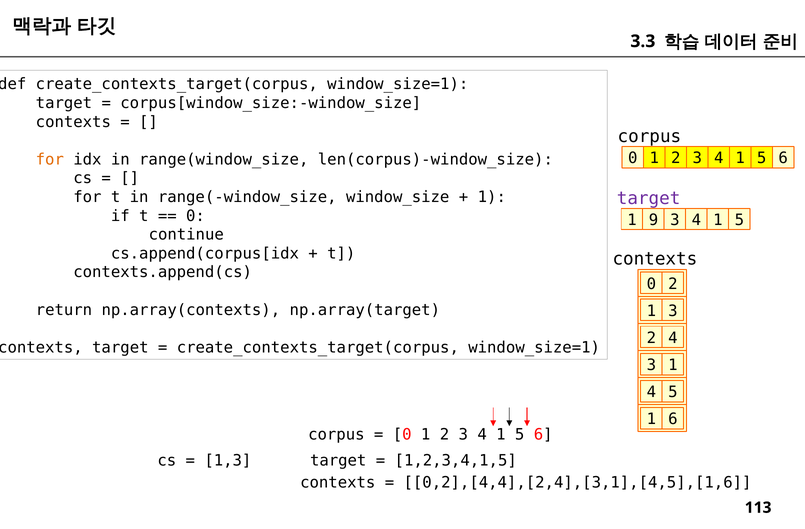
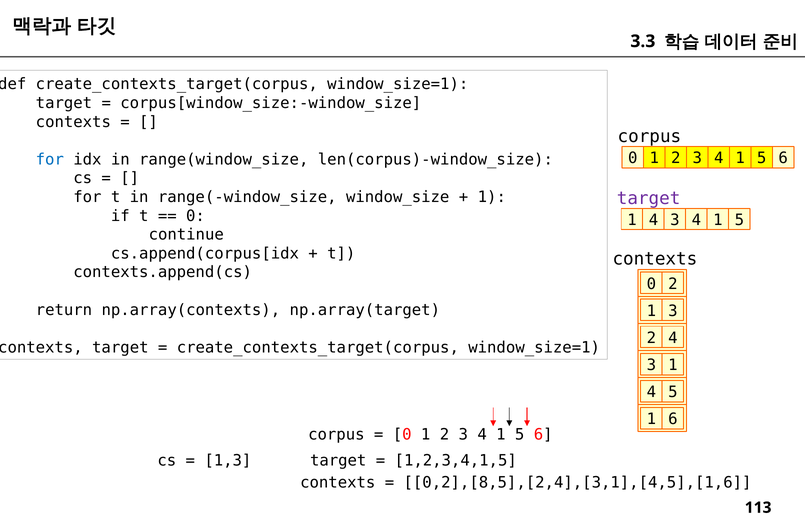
for at (50, 159) colour: orange -> blue
9 at (653, 220): 9 -> 4
0,2],[4,4],[2,4],[3,1],[4,5],[1,6: 0,2],[4,4],[2,4],[3,1],[4,5],[1,6 -> 0,2],[8,5],[2,4],[3,1],[4,5],[1,6
